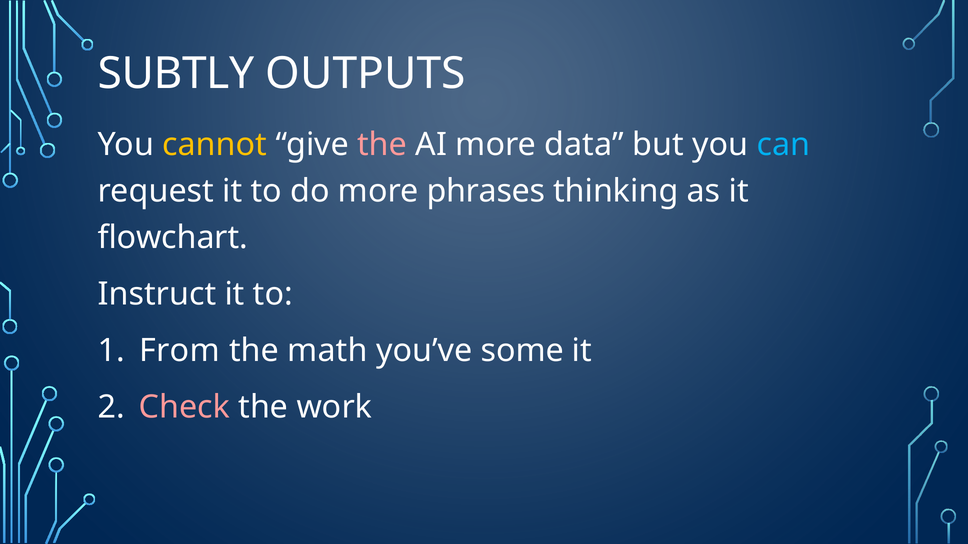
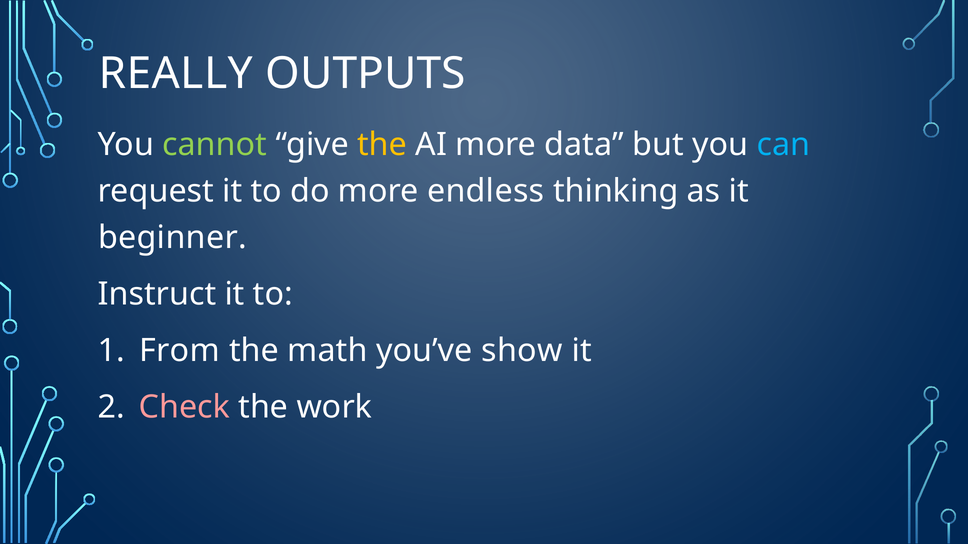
SUBTLY: SUBTLY -> REALLY
cannot colour: yellow -> light green
the at (382, 145) colour: pink -> yellow
phrases: phrases -> endless
flowchart: flowchart -> beginner
some: some -> show
